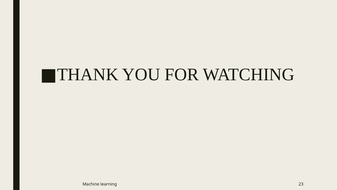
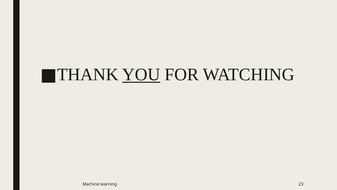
YOU underline: none -> present
